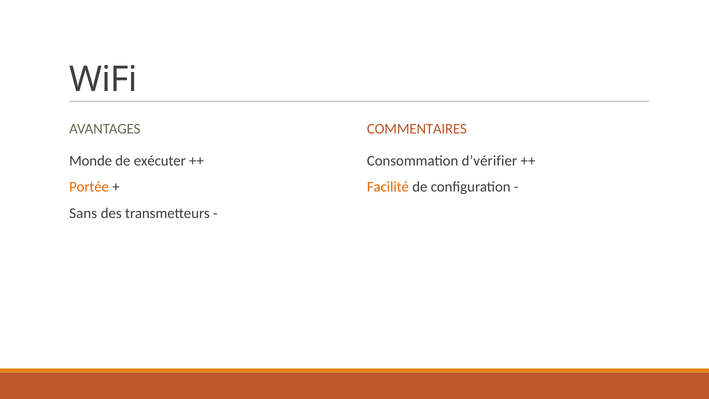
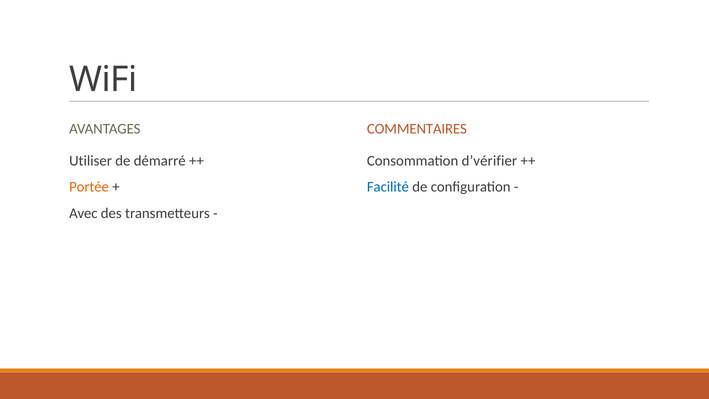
Monde: Monde -> Utiliser
exécuter: exécuter -> démarré
Facilité colour: orange -> blue
Sans: Sans -> Avec
